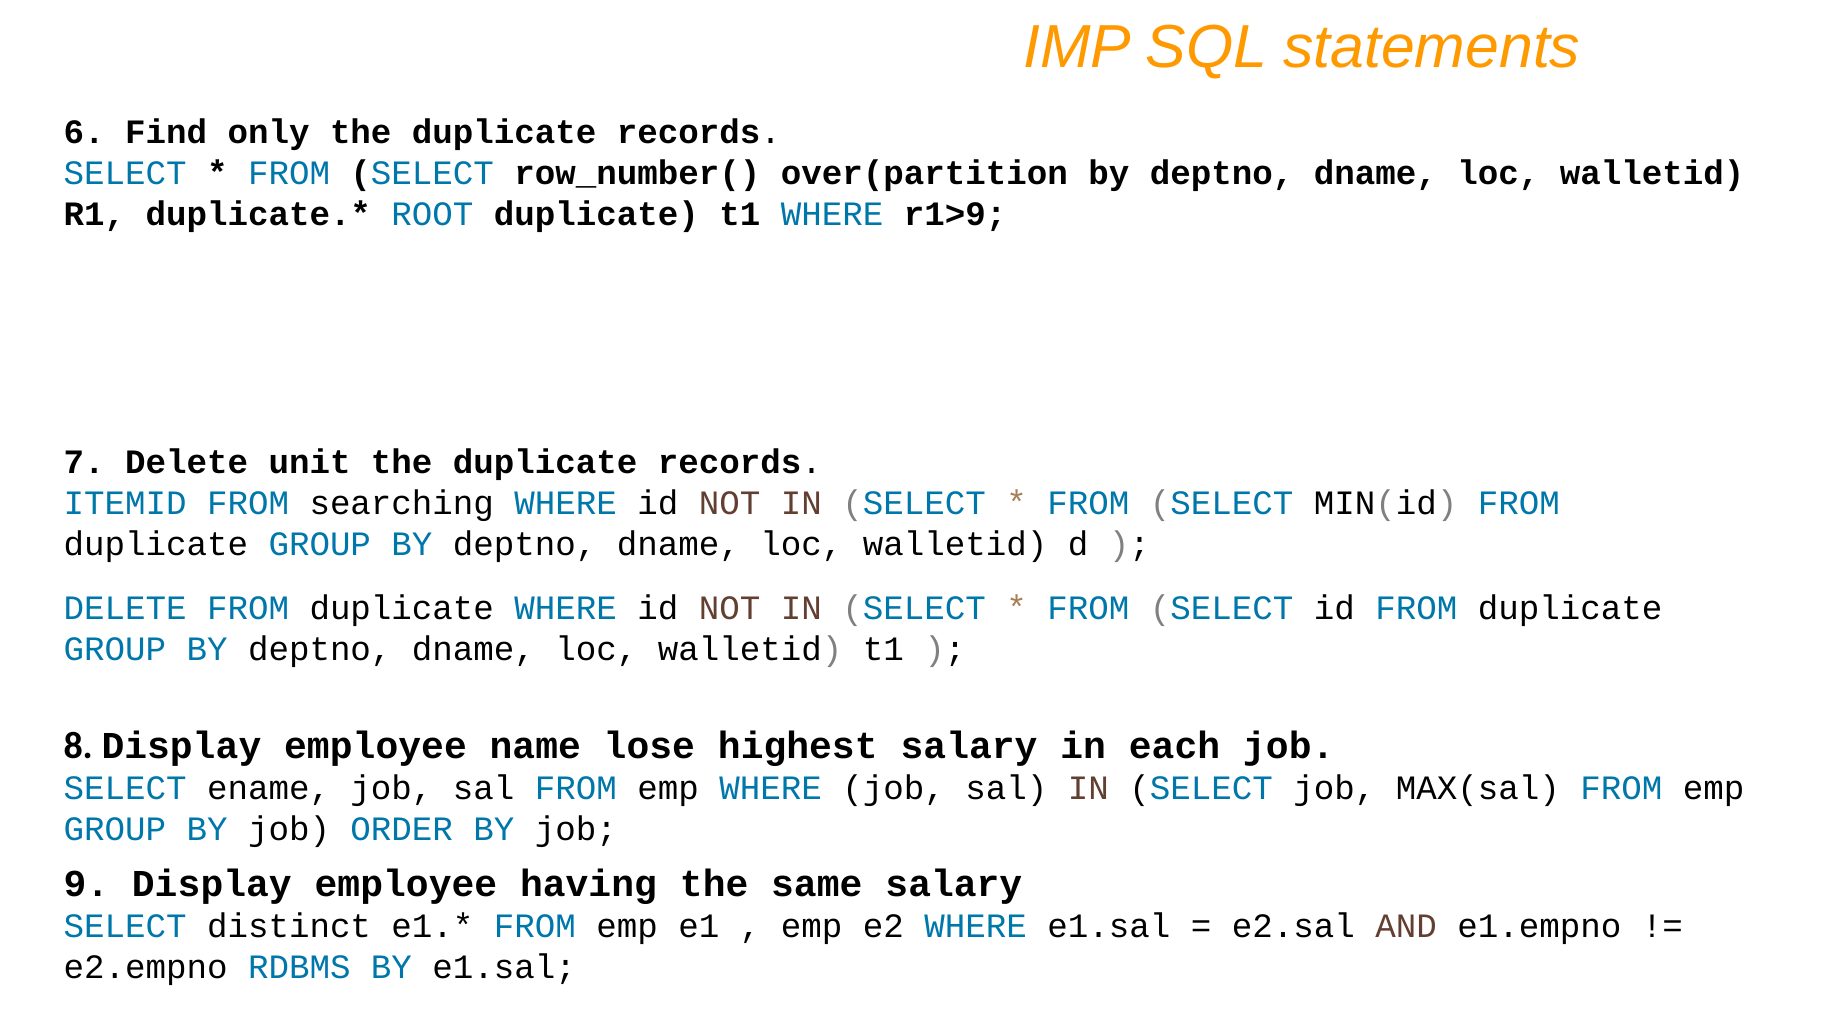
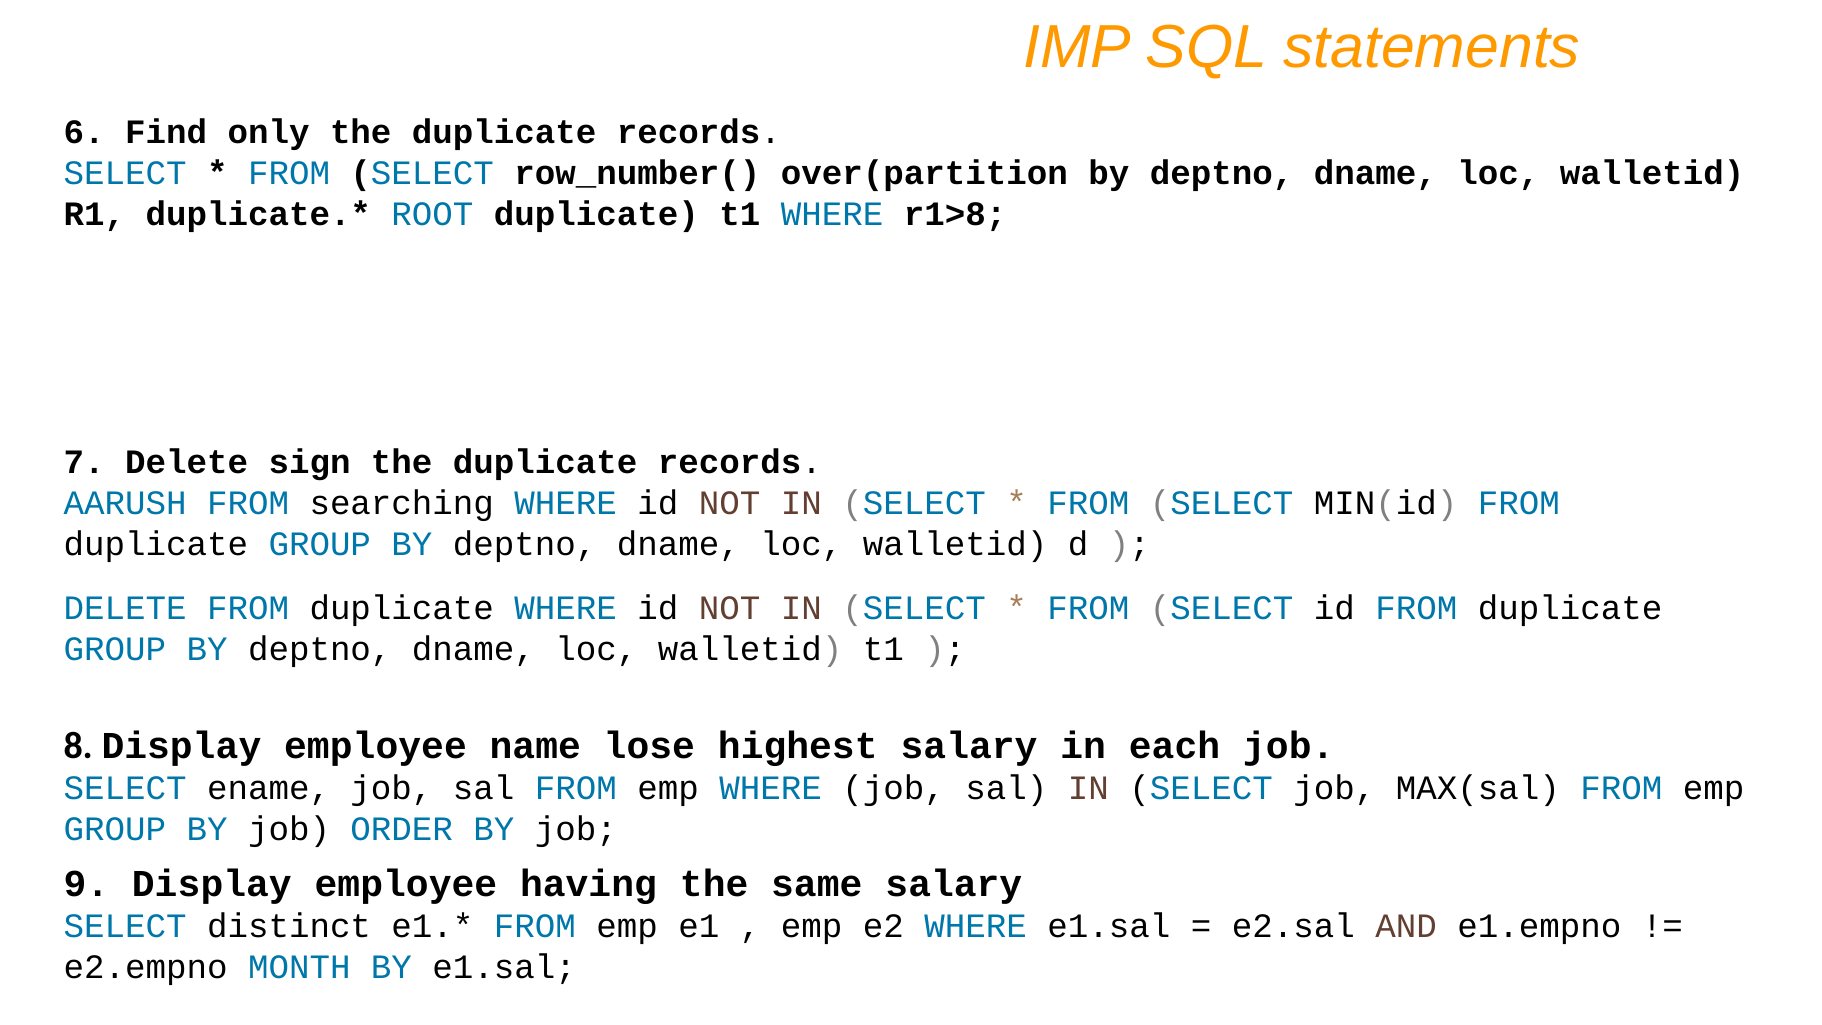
r1>9: r1>9 -> r1>8
unit: unit -> sign
ITEMID: ITEMID -> AARUSH
RDBMS: RDBMS -> MONTH
